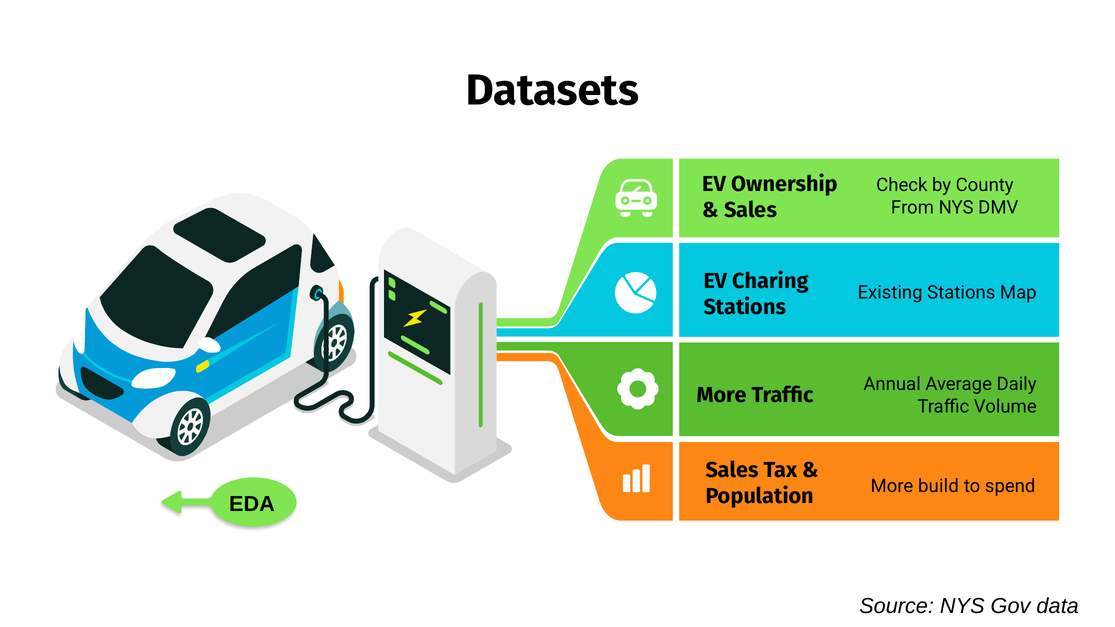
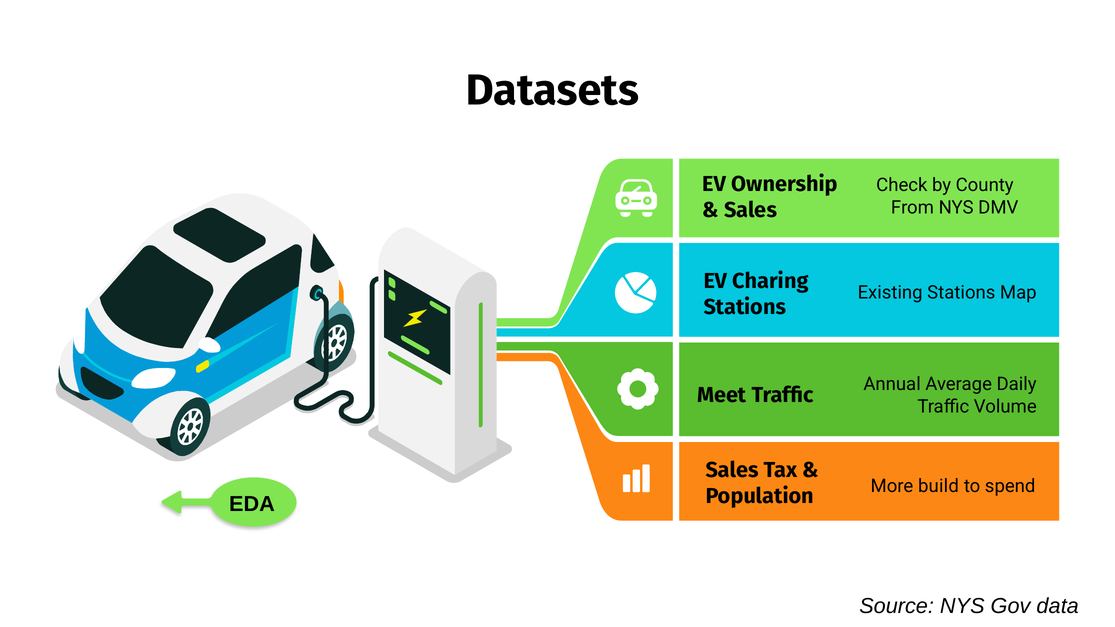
More at (722, 395): More -> Meet
